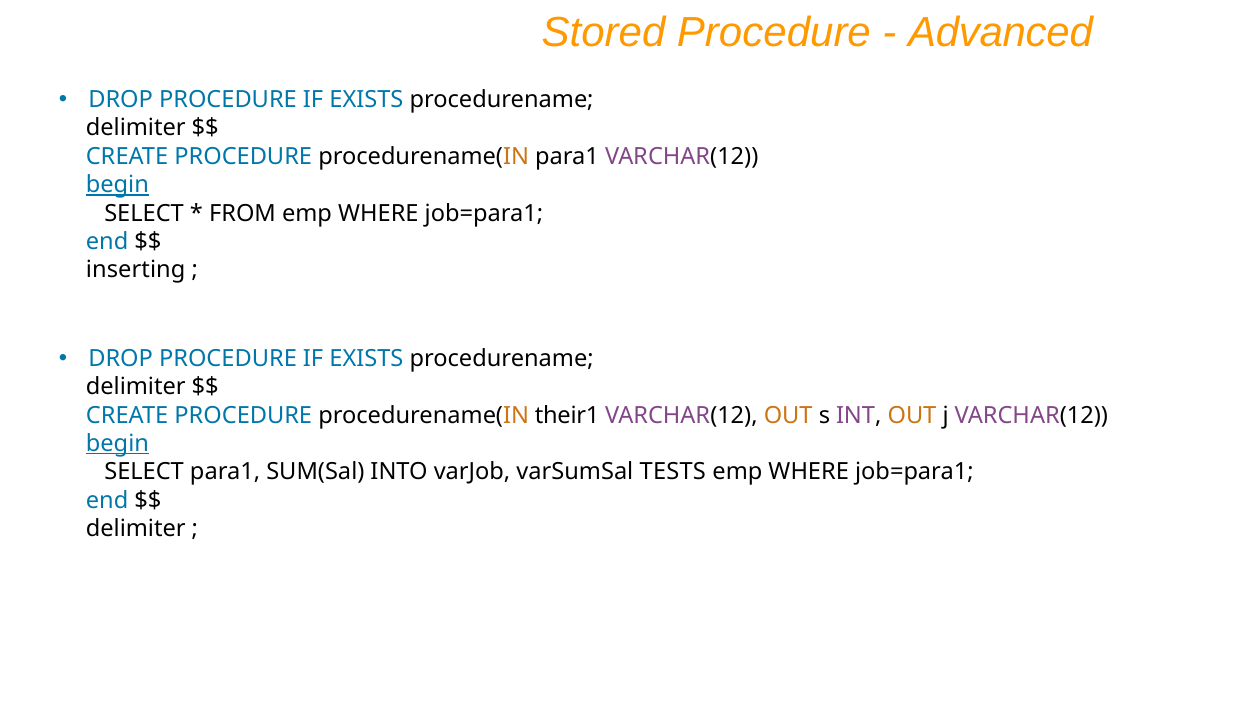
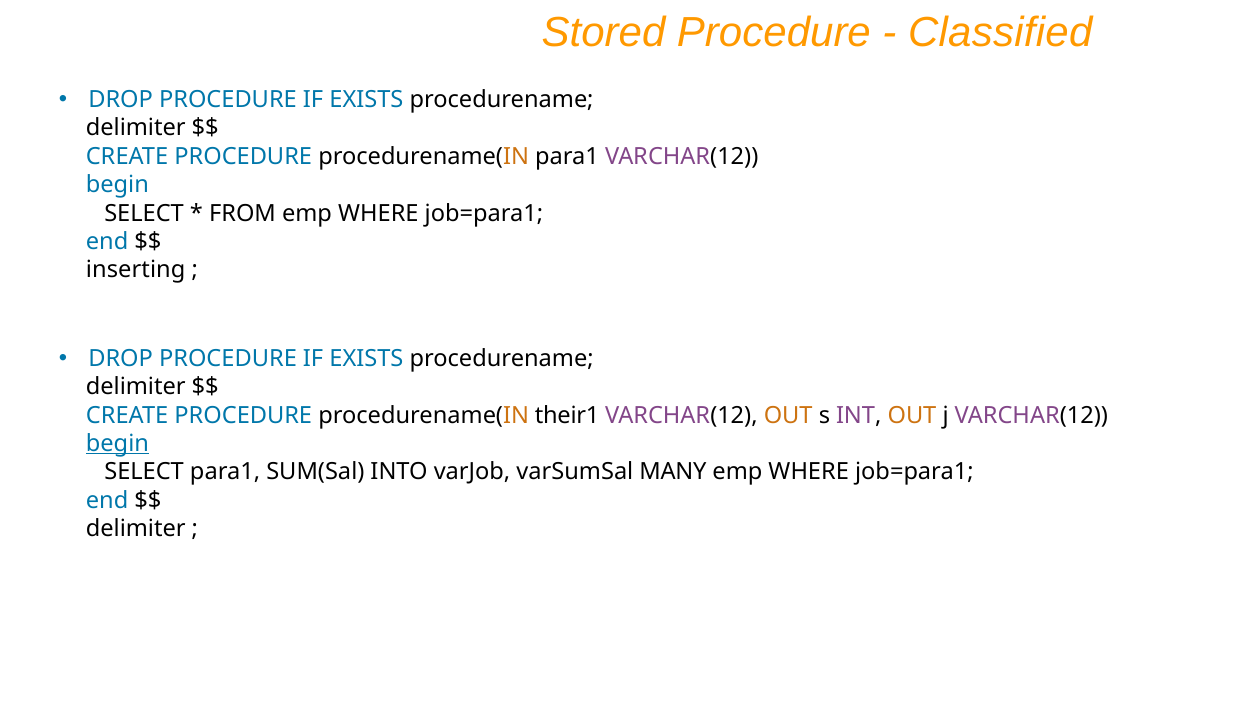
Advanced: Advanced -> Classified
begin at (117, 185) underline: present -> none
TESTS: TESTS -> MANY
